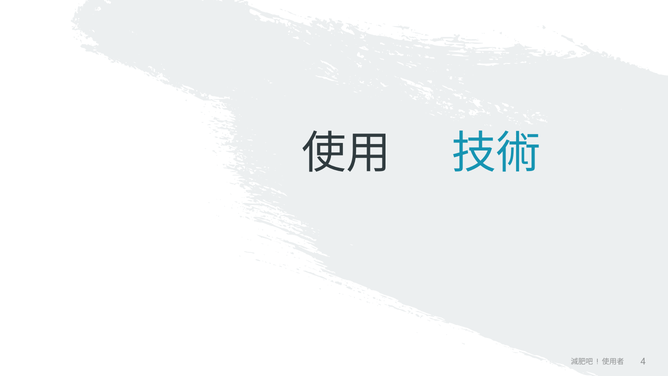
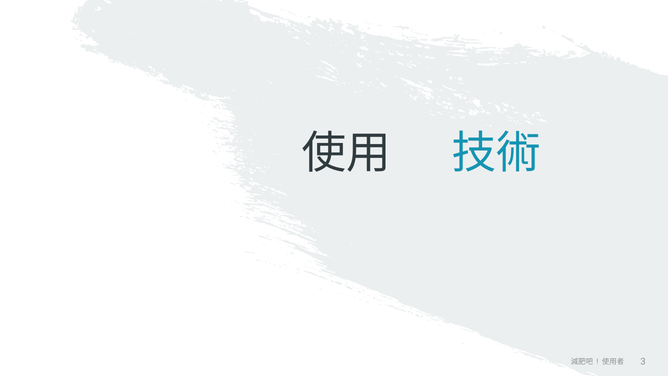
4: 4 -> 3
